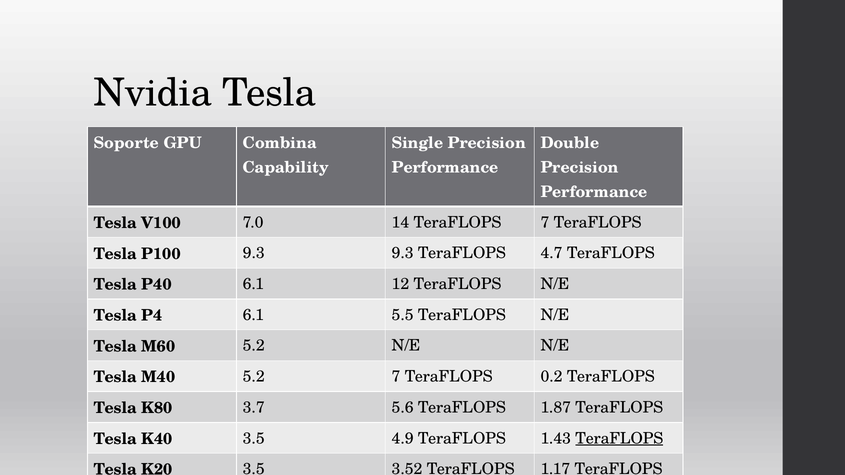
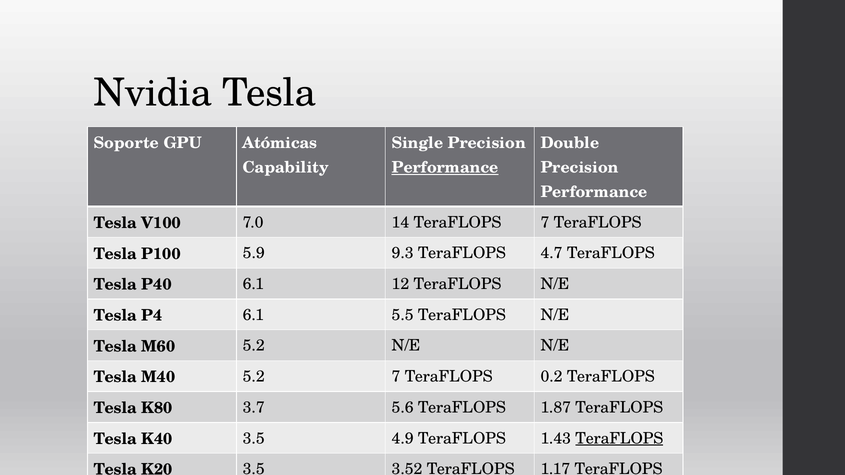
Combina: Combina -> Atómicas
Performance at (445, 168) underline: none -> present
P100 9.3: 9.3 -> 5.9
